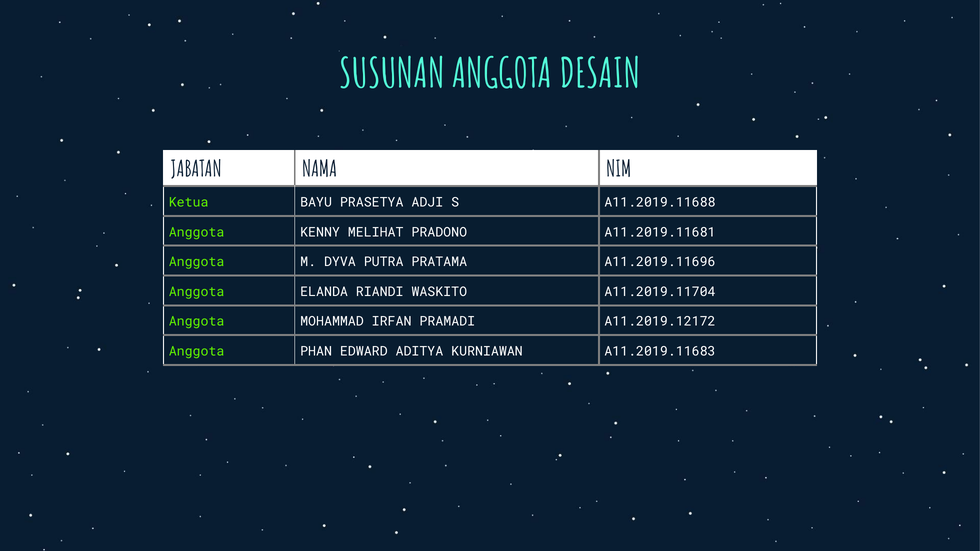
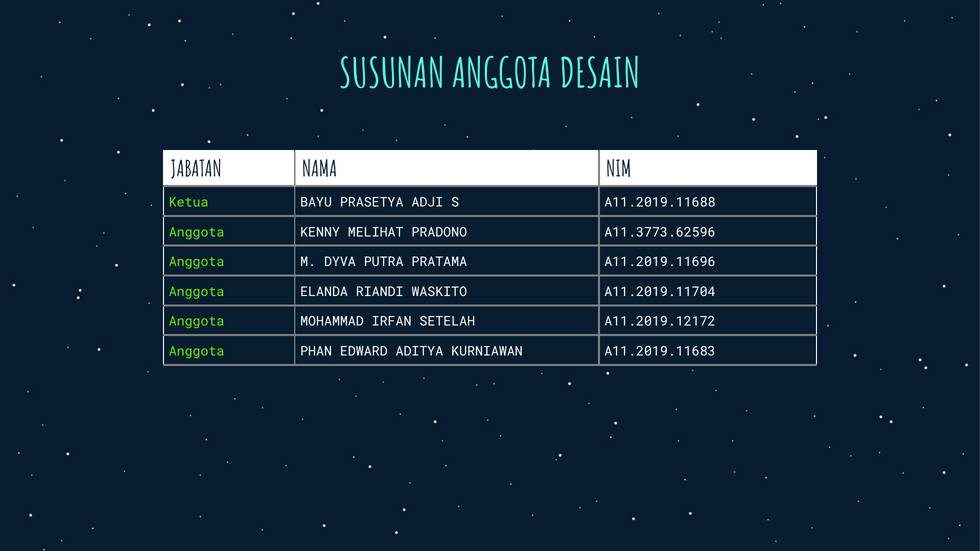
A11.2019.11681: A11.2019.11681 -> A11.3773.62596
PRAMADI: PRAMADI -> SETELAH
